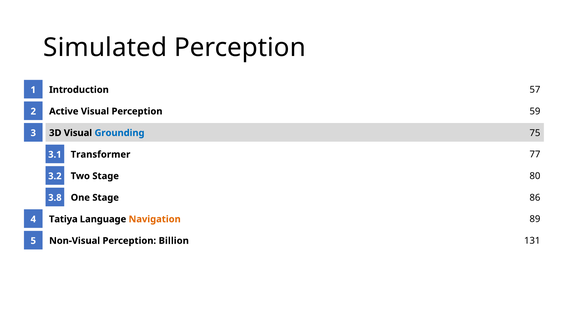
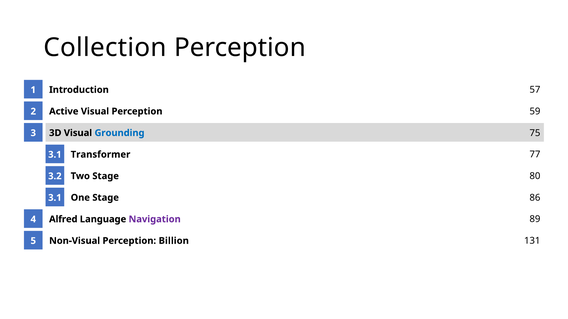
Simulated: Simulated -> Collection
3.8 at (55, 198): 3.8 -> 3.1
Tatiya: Tatiya -> Alfred
Navigation colour: orange -> purple
